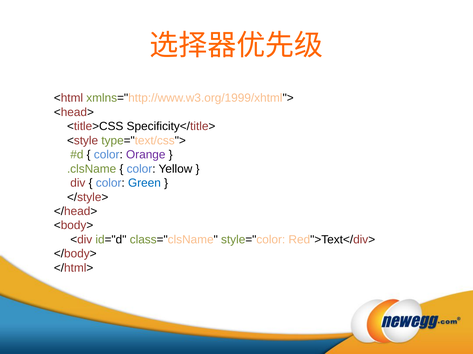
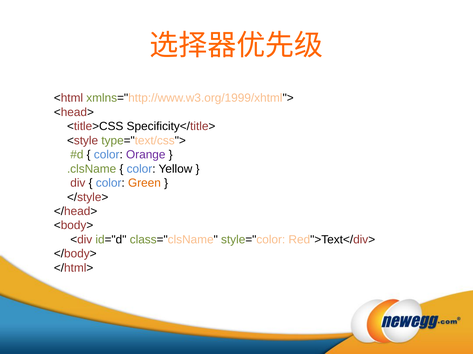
Green colour: blue -> orange
